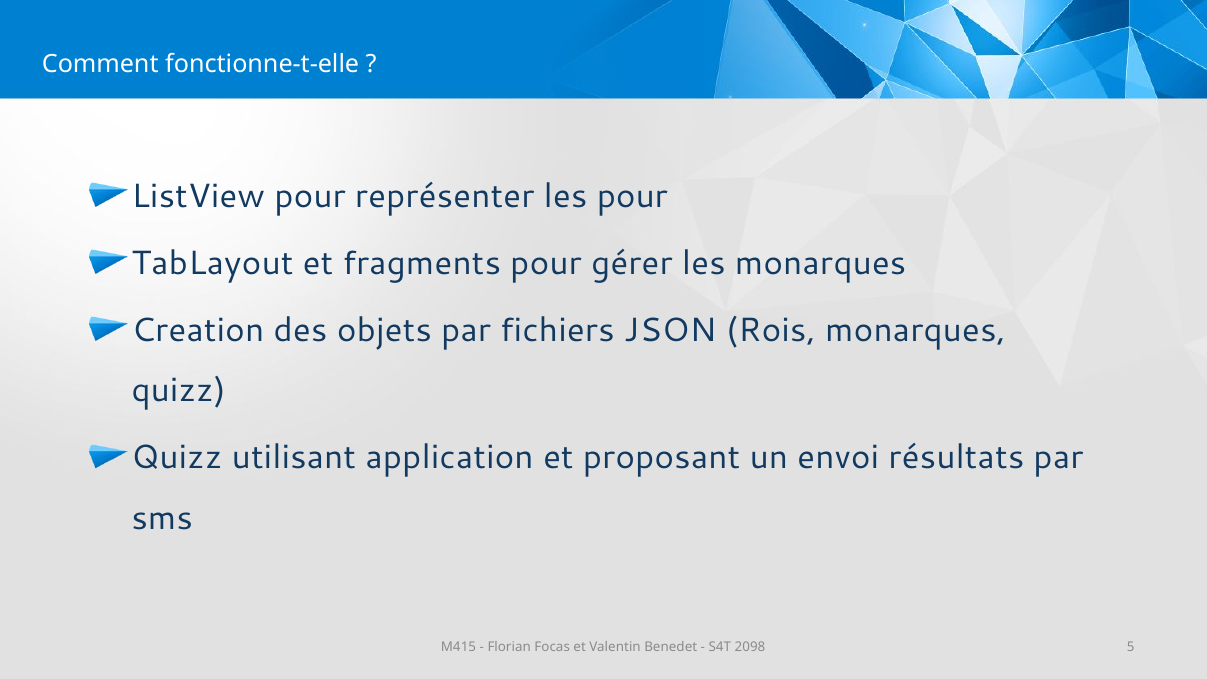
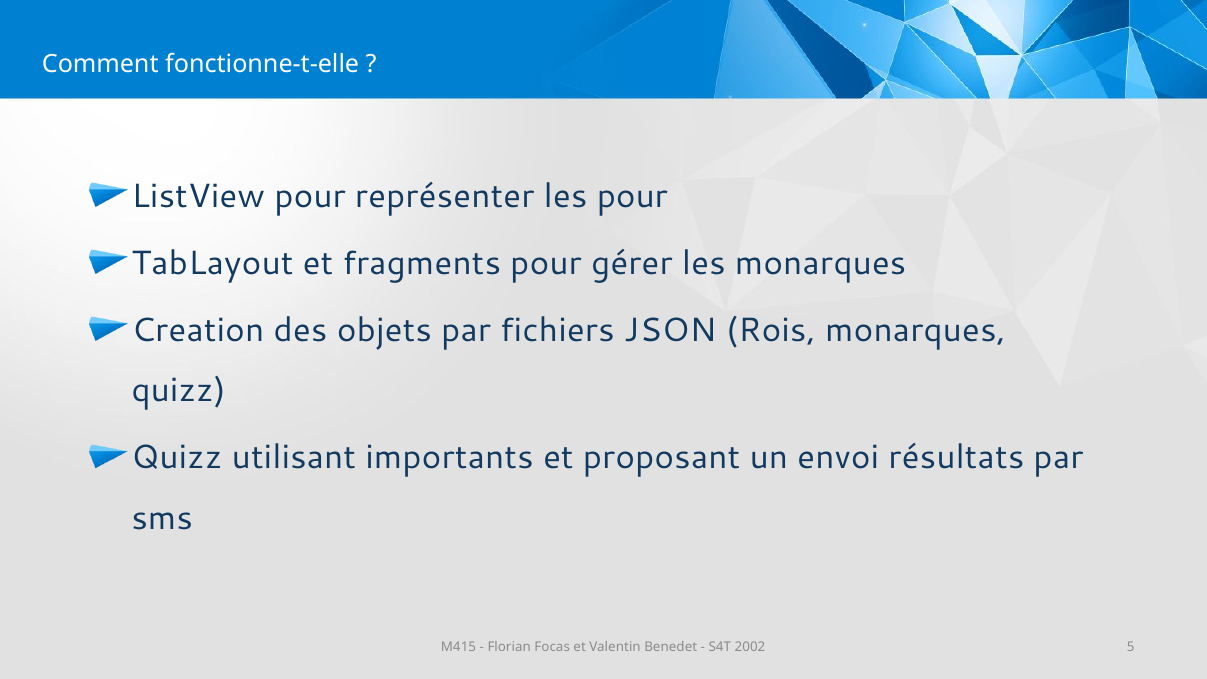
application: application -> importants
2098: 2098 -> 2002
